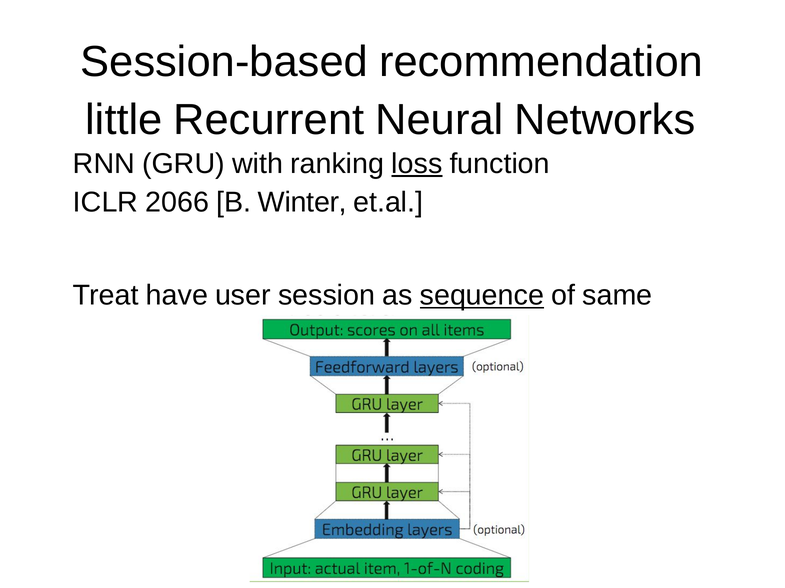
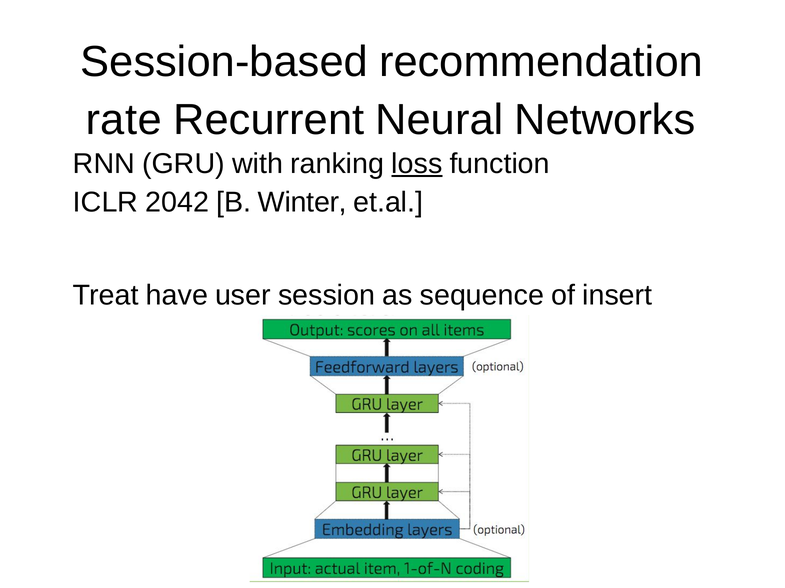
little: little -> rate
2066: 2066 -> 2042
sequence underline: present -> none
same: same -> insert
